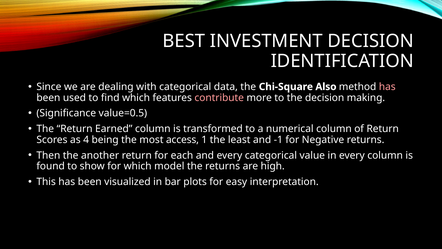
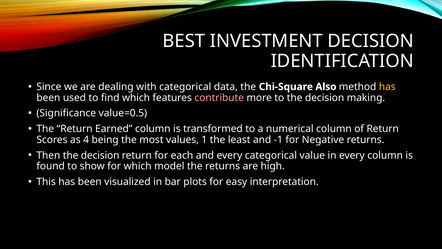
has at (387, 87) colour: pink -> yellow
access: access -> values
Then the another: another -> decision
